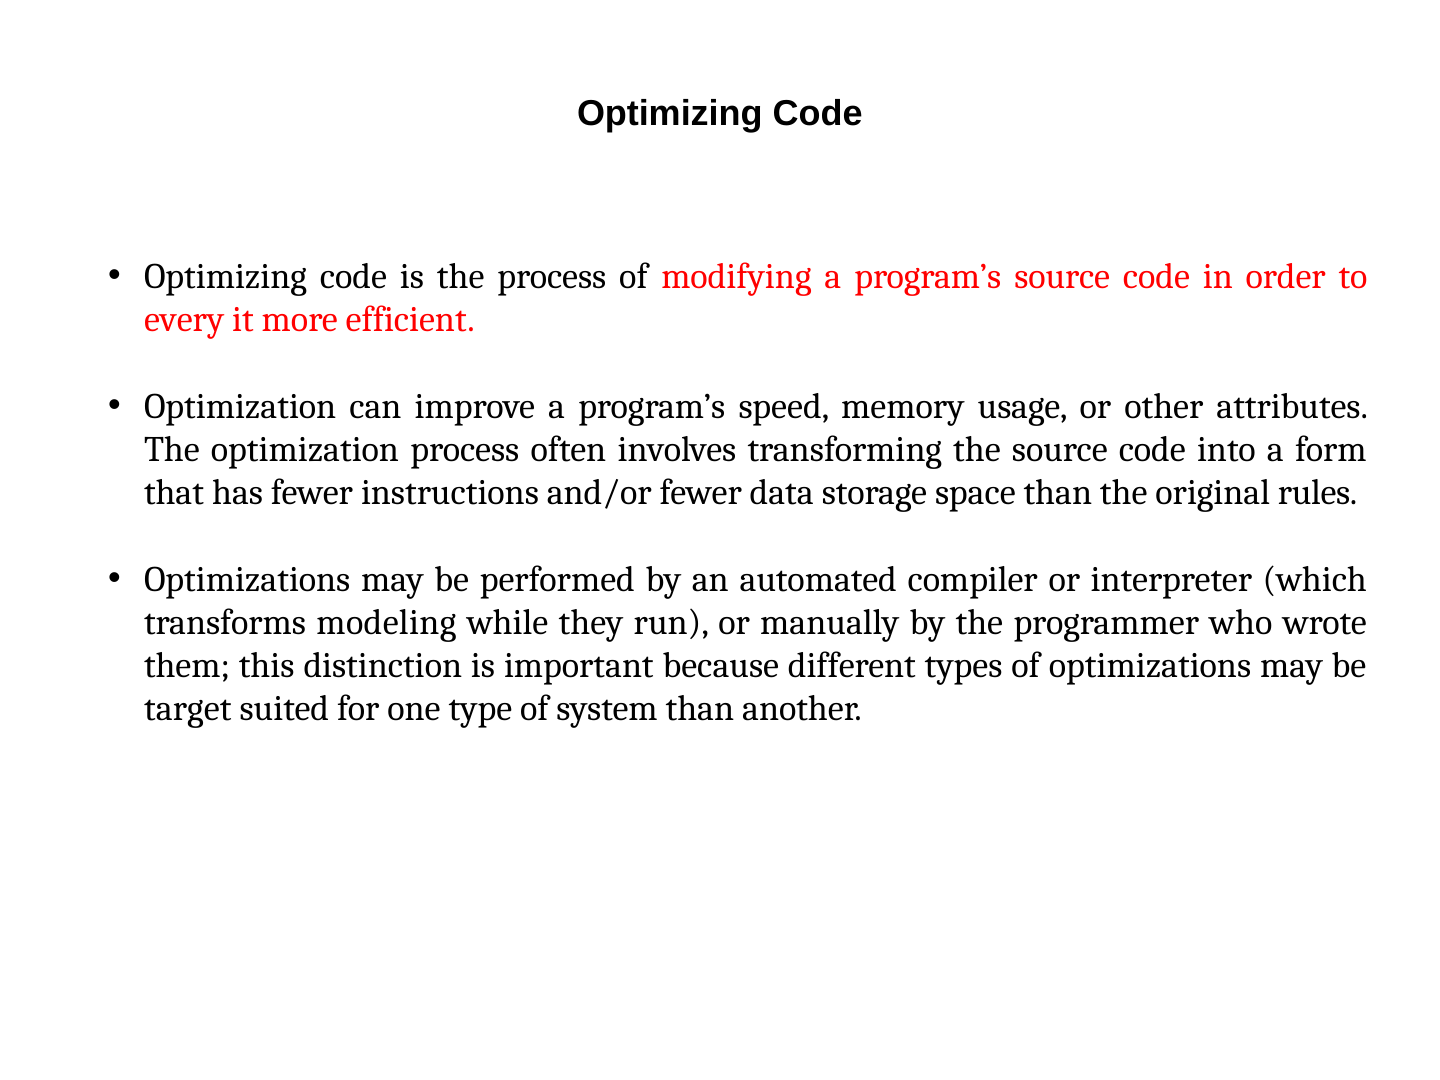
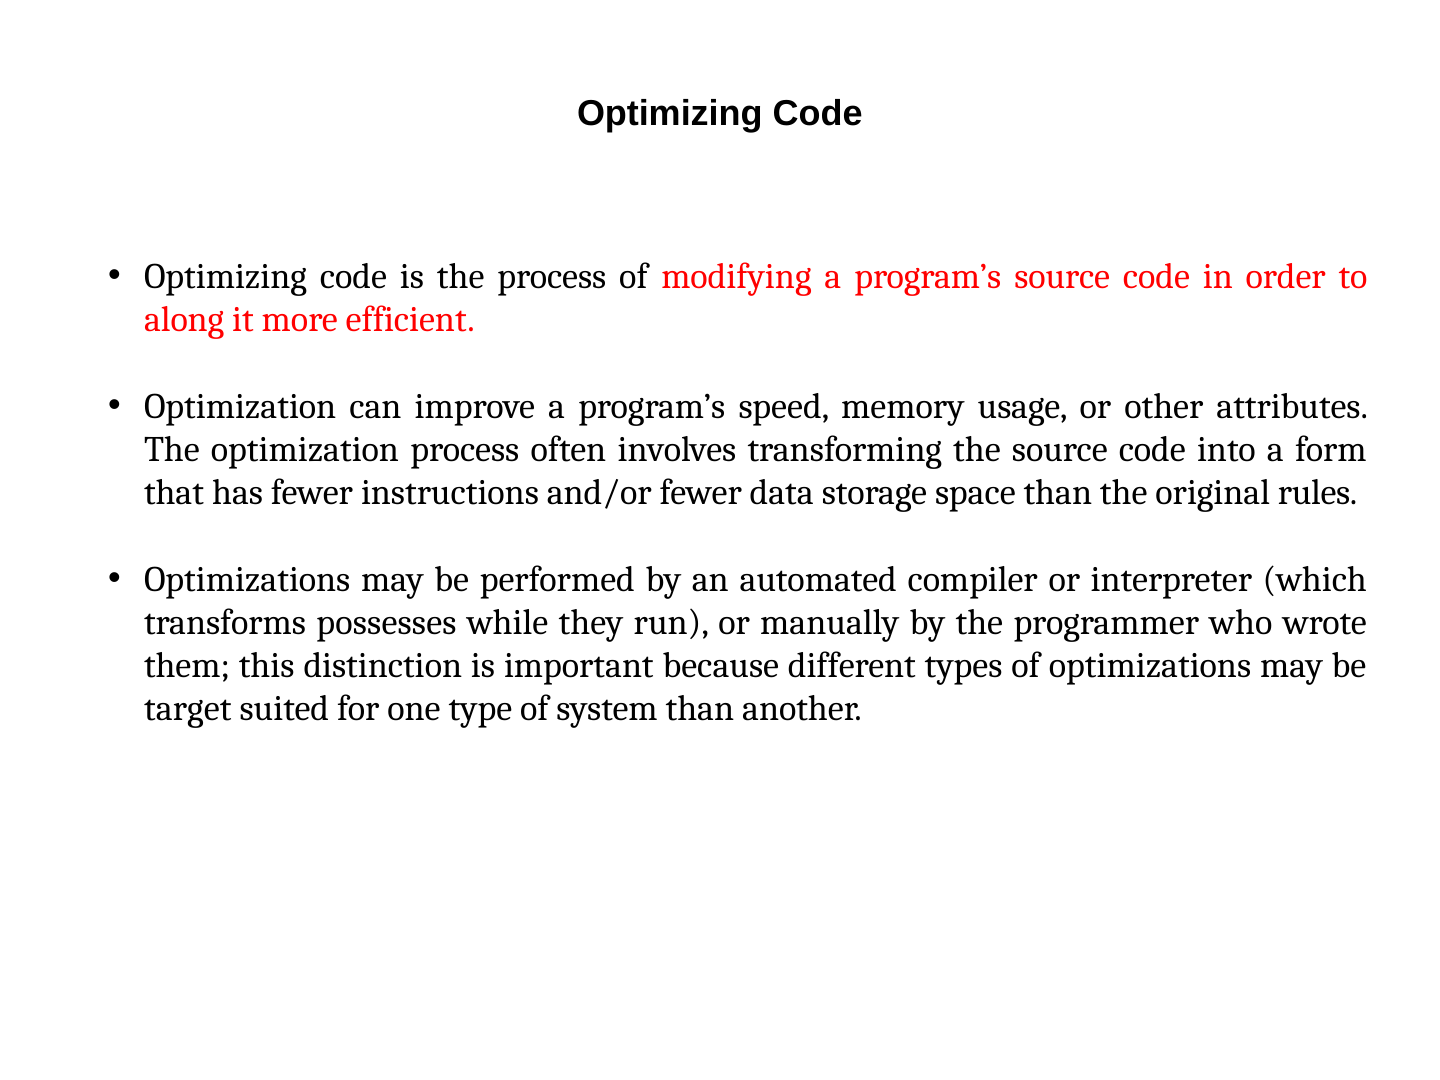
every: every -> along
modeling: modeling -> possesses
